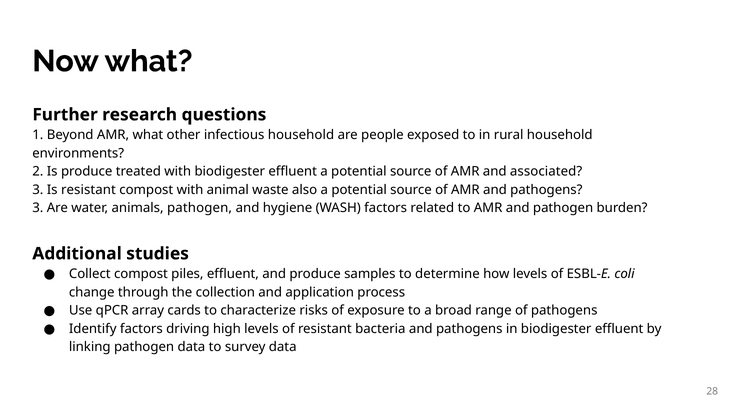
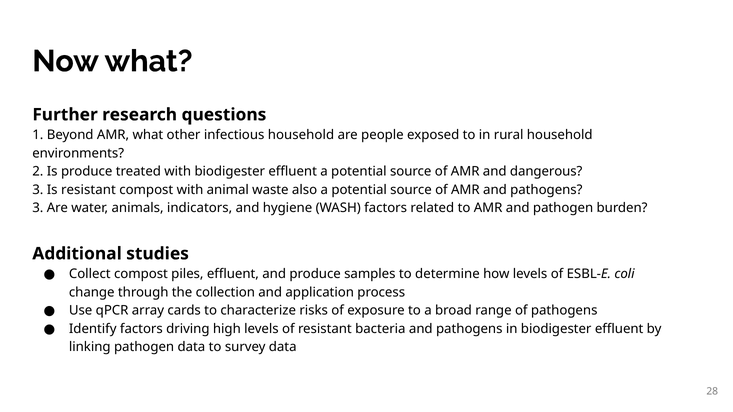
associated: associated -> dangerous
animals pathogen: pathogen -> indicators
